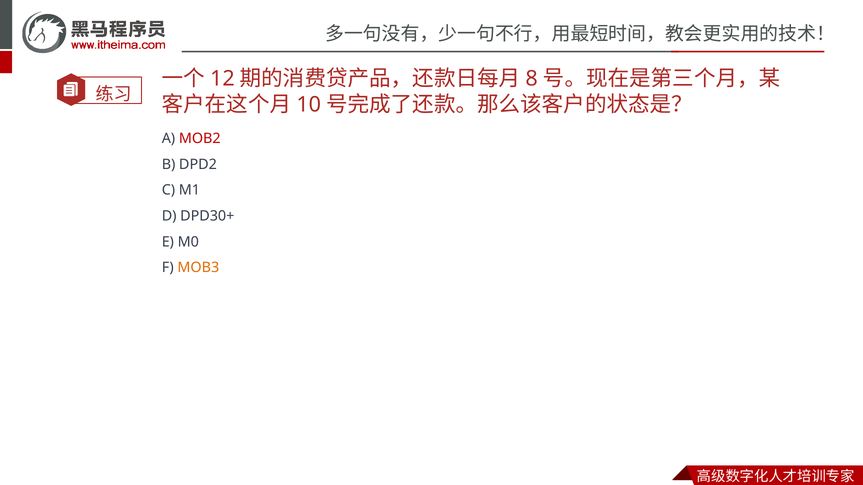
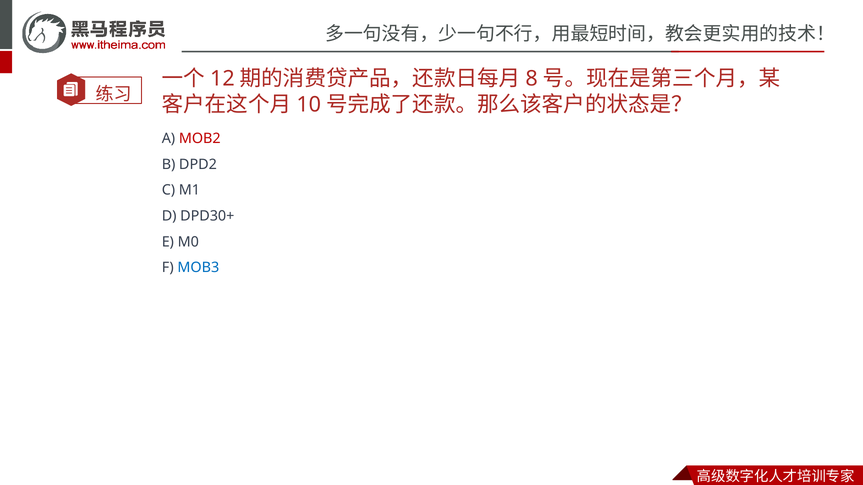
MOB3 colour: orange -> blue
